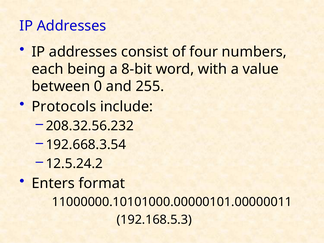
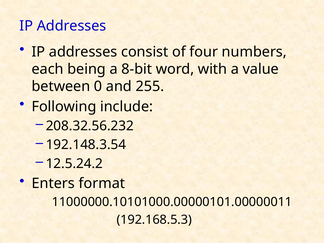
Protocols: Protocols -> Following
192.668.3.54: 192.668.3.54 -> 192.148.3.54
